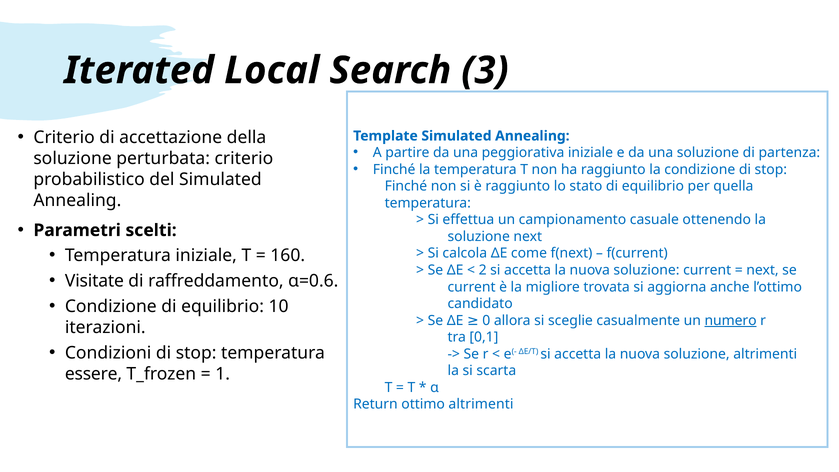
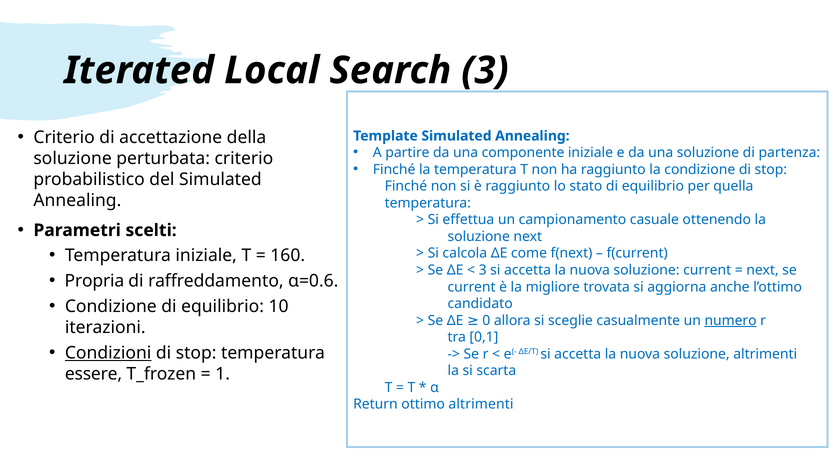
peggiorativa: peggiorativa -> componente
2 at (483, 270): 2 -> 3
Visitate: Visitate -> Propria
Condizioni underline: none -> present
